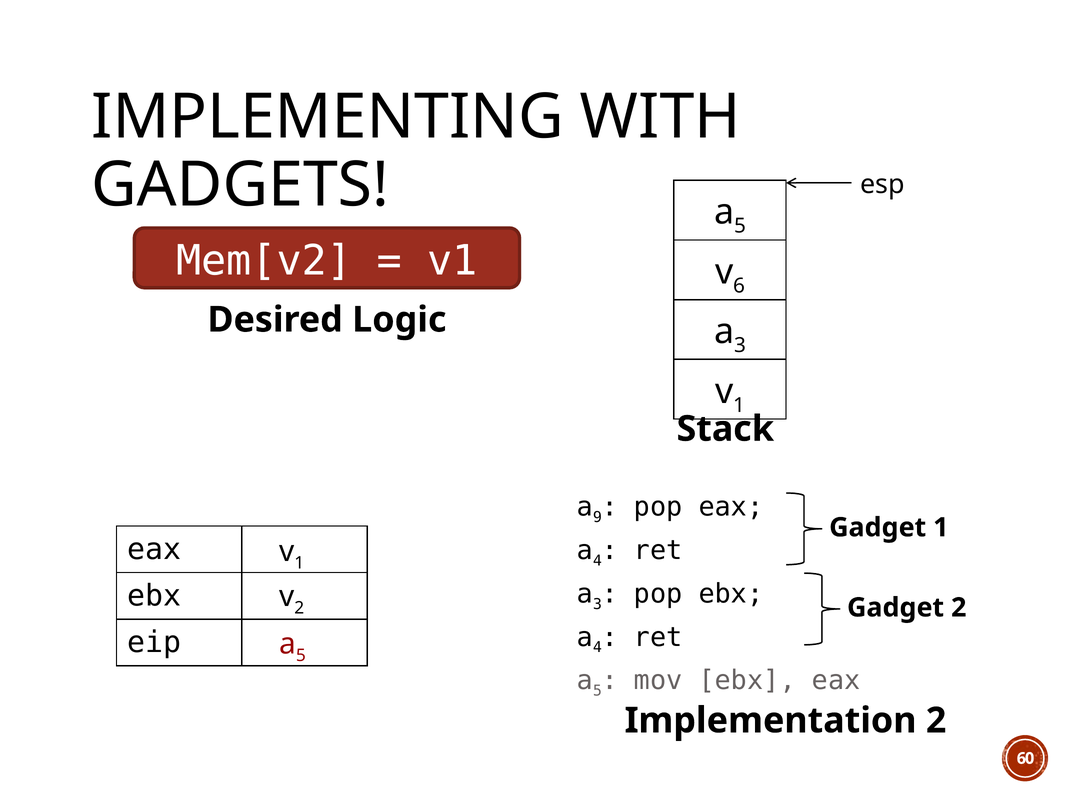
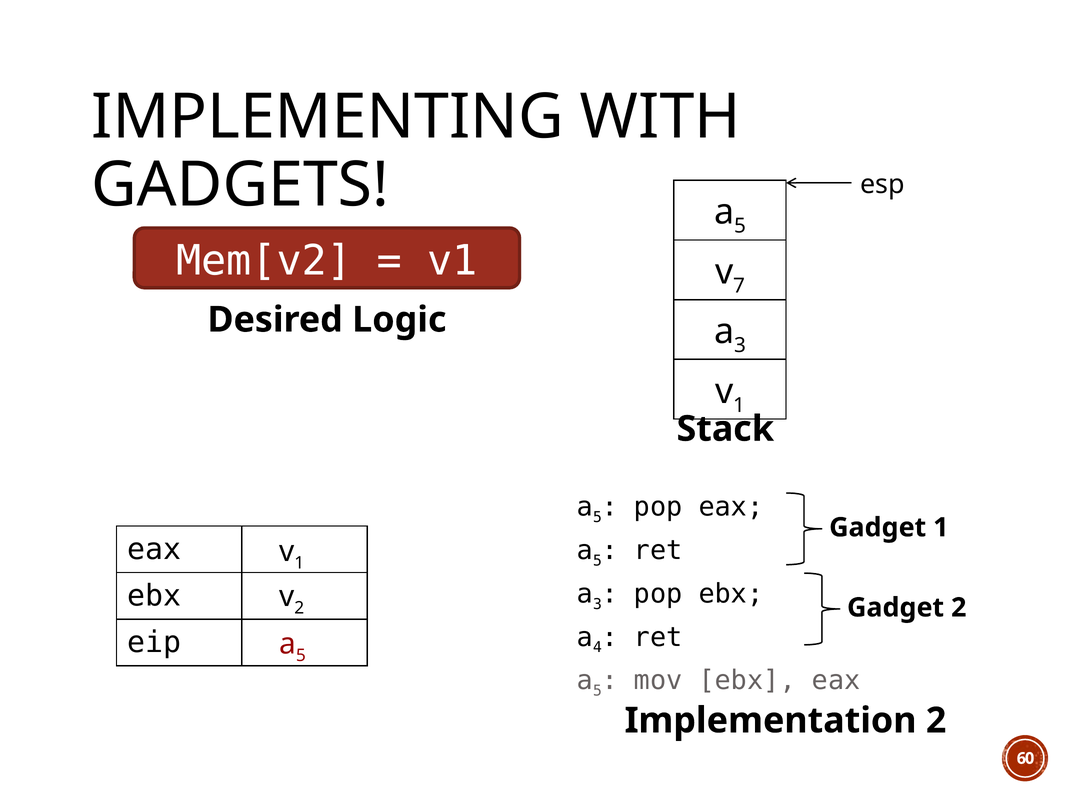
6: 6 -> 7
9 at (597, 517): 9 -> 5
4 at (597, 561): 4 -> 5
